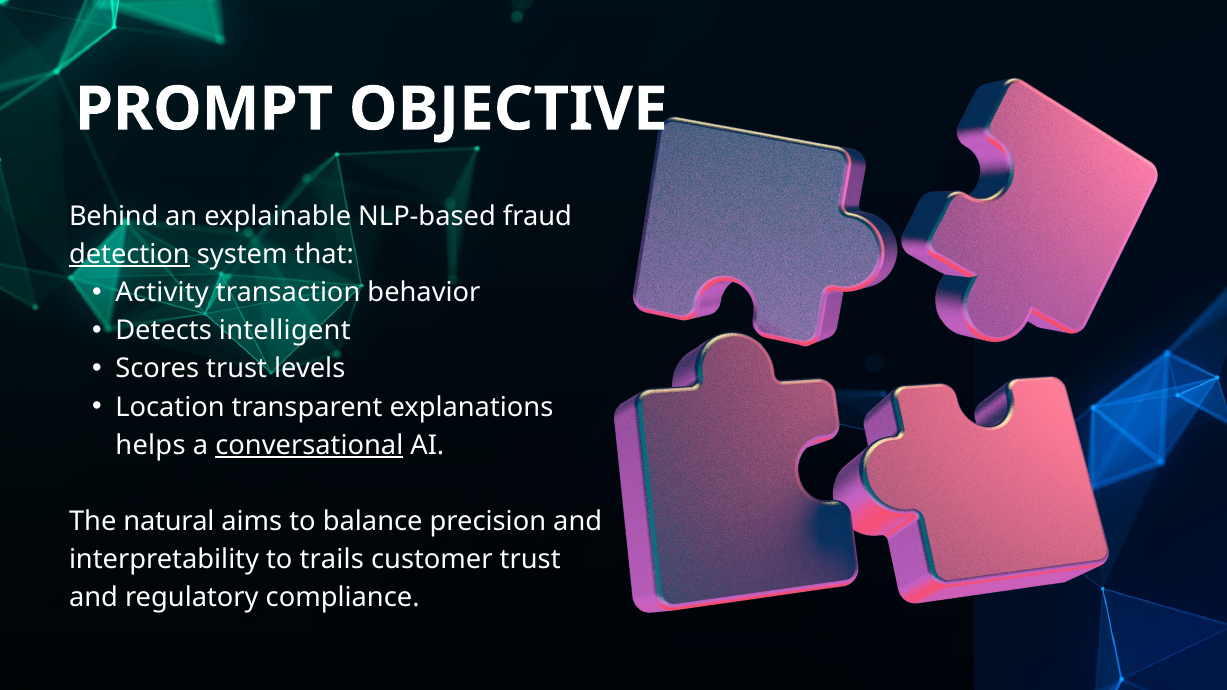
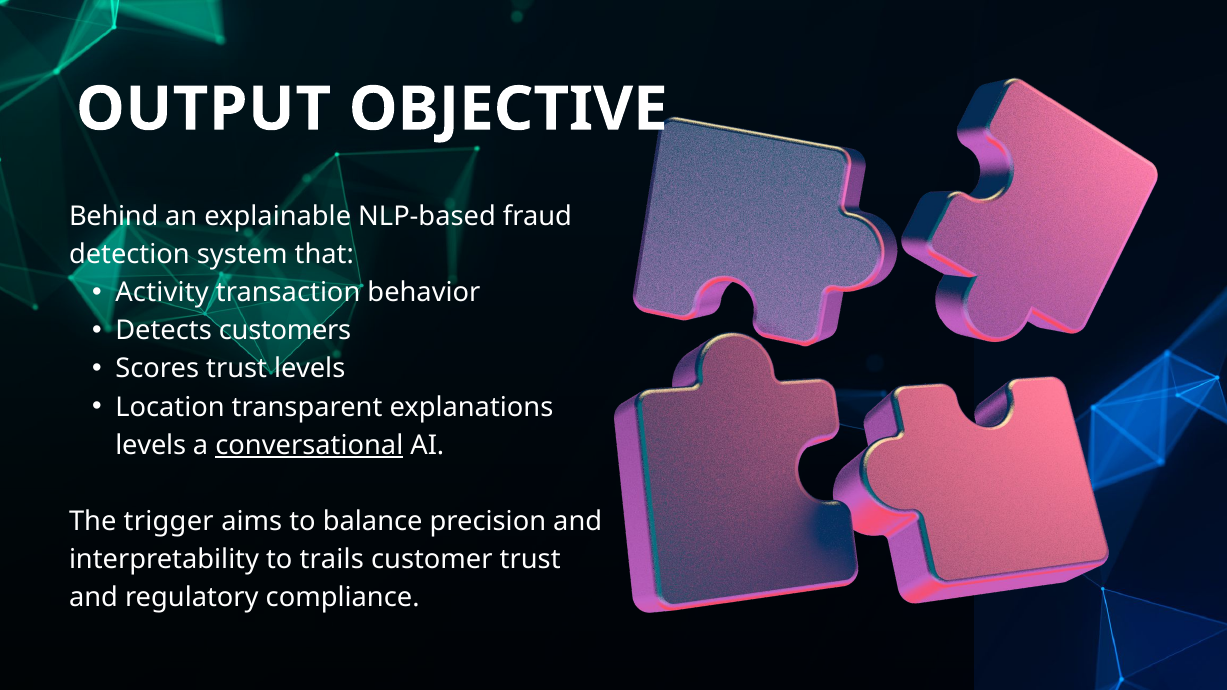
PROMPT: PROMPT -> OUTPUT
detection underline: present -> none
intelligent: intelligent -> customers
helps at (150, 445): helps -> levels
natural: natural -> trigger
